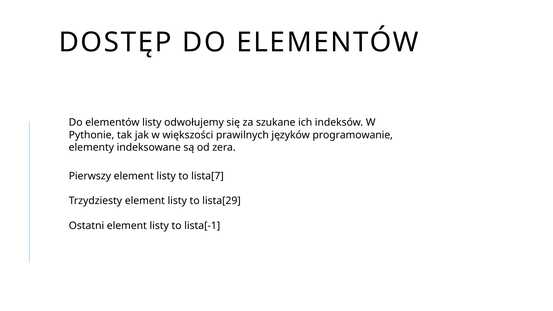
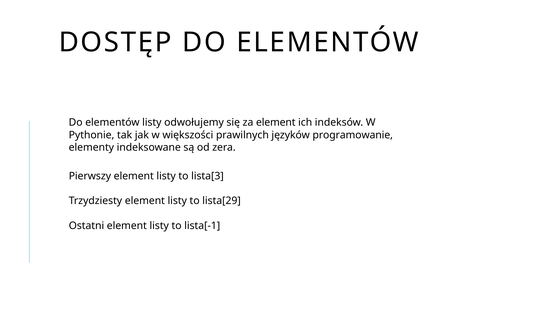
za szukane: szukane -> element
lista[7: lista[7 -> lista[3
